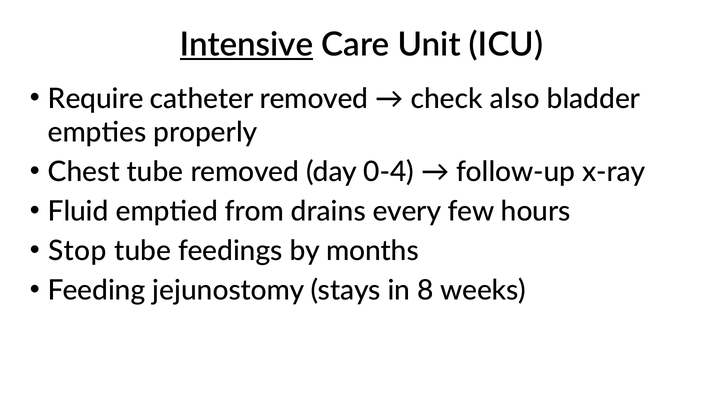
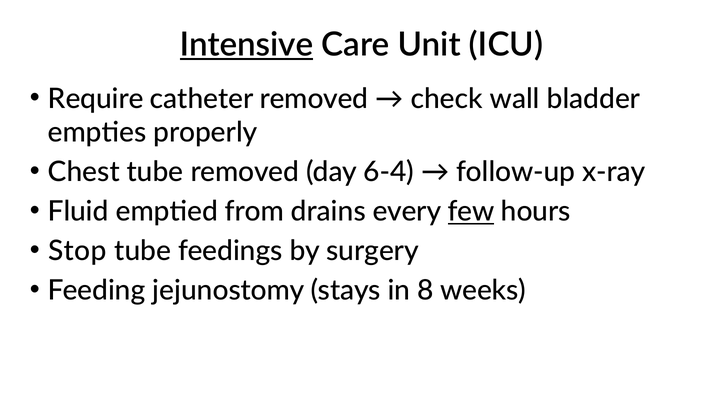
also: also -> wall
0-4: 0-4 -> 6-4
few underline: none -> present
months: months -> surgery
